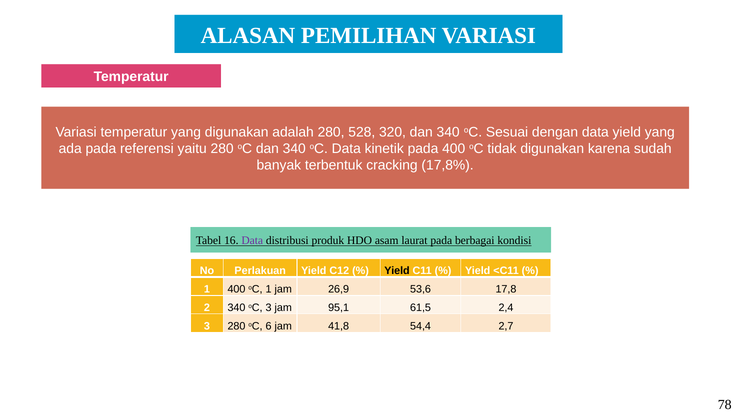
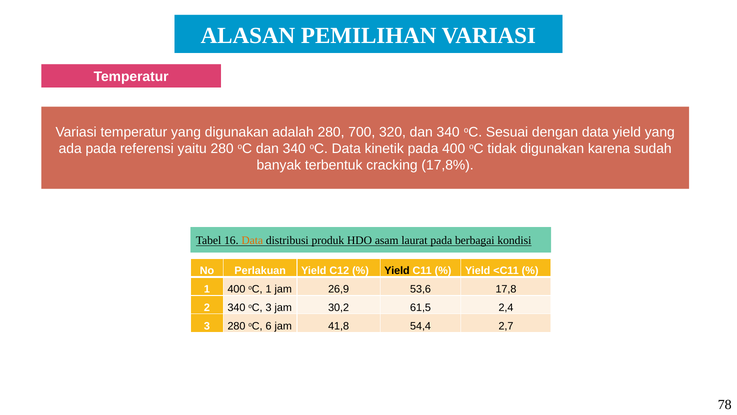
528: 528 -> 700
Data at (252, 240) colour: purple -> orange
95,1: 95,1 -> 30,2
